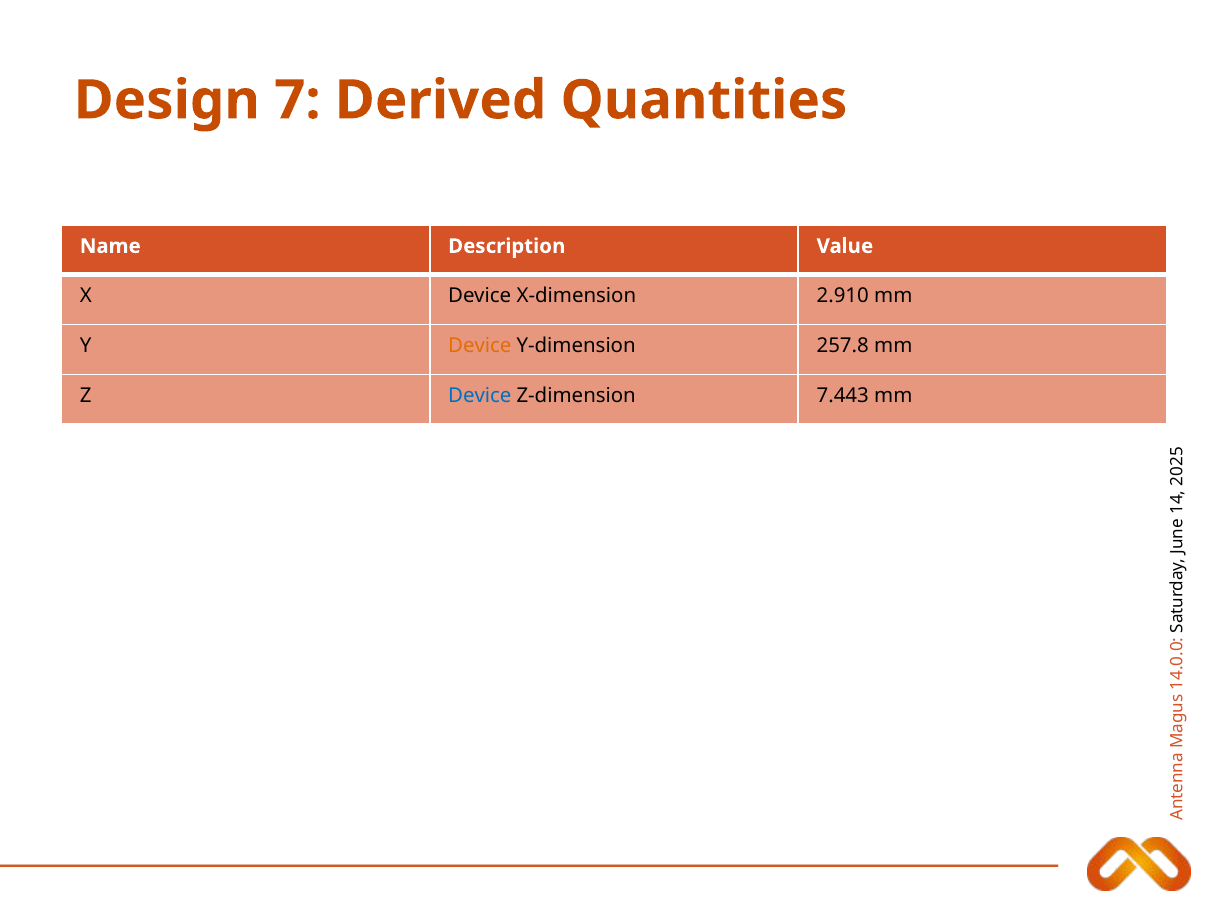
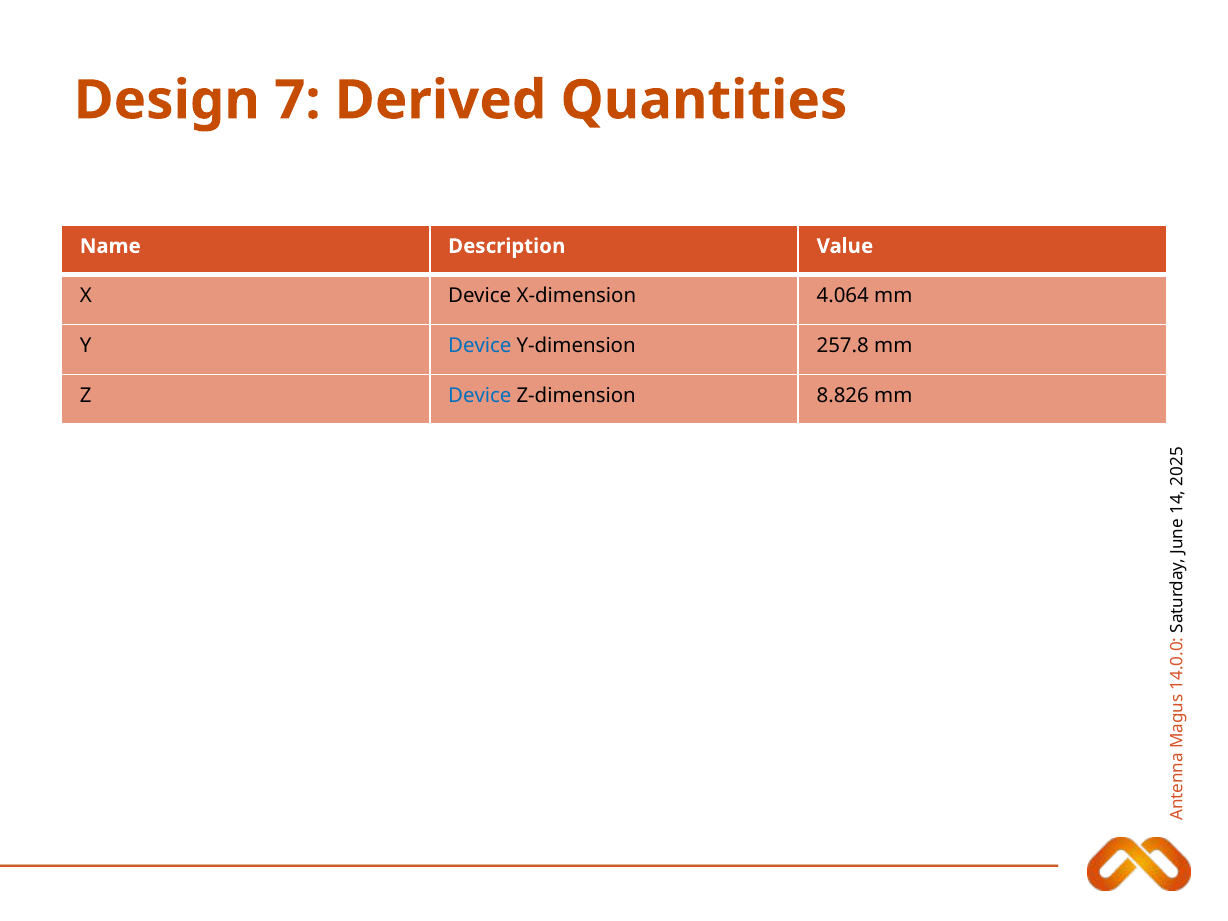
2.910: 2.910 -> 4.064
Device at (480, 346) colour: orange -> blue
7.443: 7.443 -> 8.826
